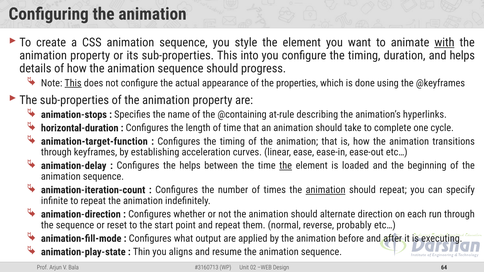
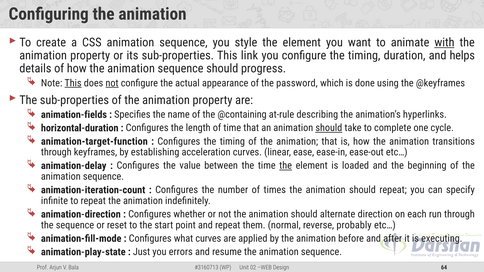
into: into -> link
not at (112, 83) underline: none -> present
properties: properties -> password
animation-stops: animation-stops -> animation-fields
should at (329, 128) underline: none -> present
the helps: helps -> value
animation at (326, 190) underline: present -> none
what output: output -> curves
Thin: Thin -> Just
aligns: aligns -> errors
